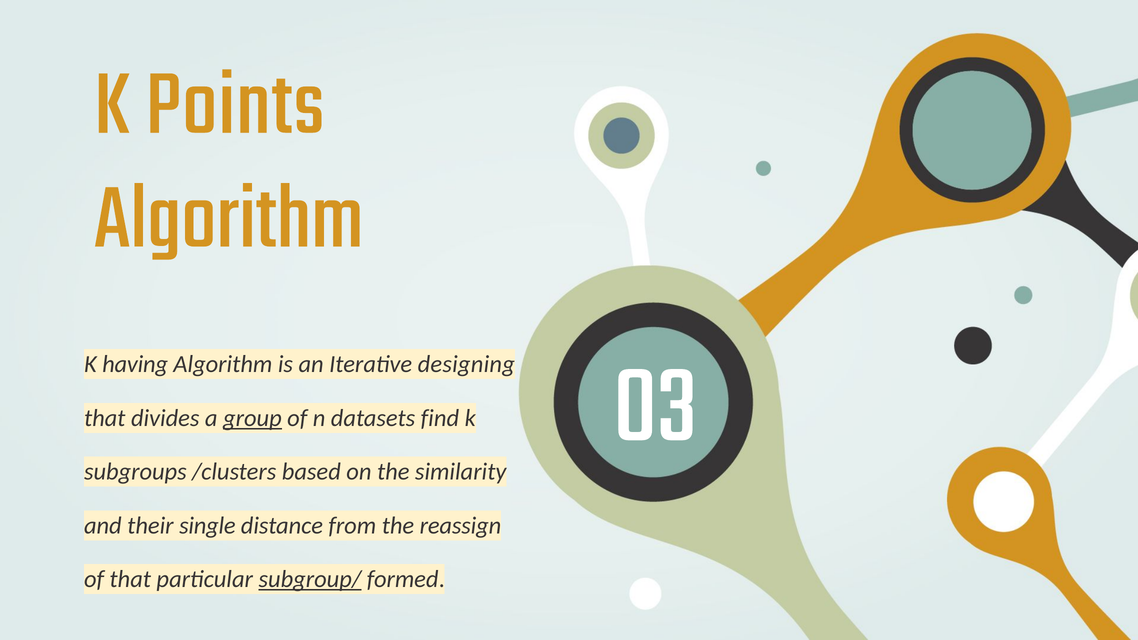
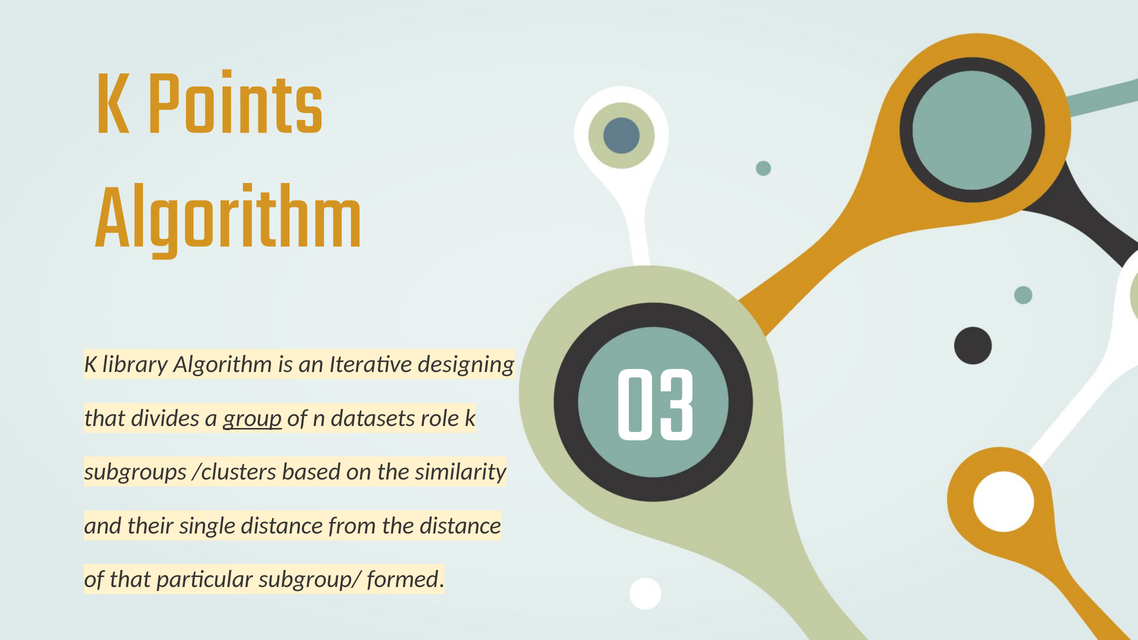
having: having -> library
find: find -> role
the reassign: reassign -> distance
subgroup/ underline: present -> none
